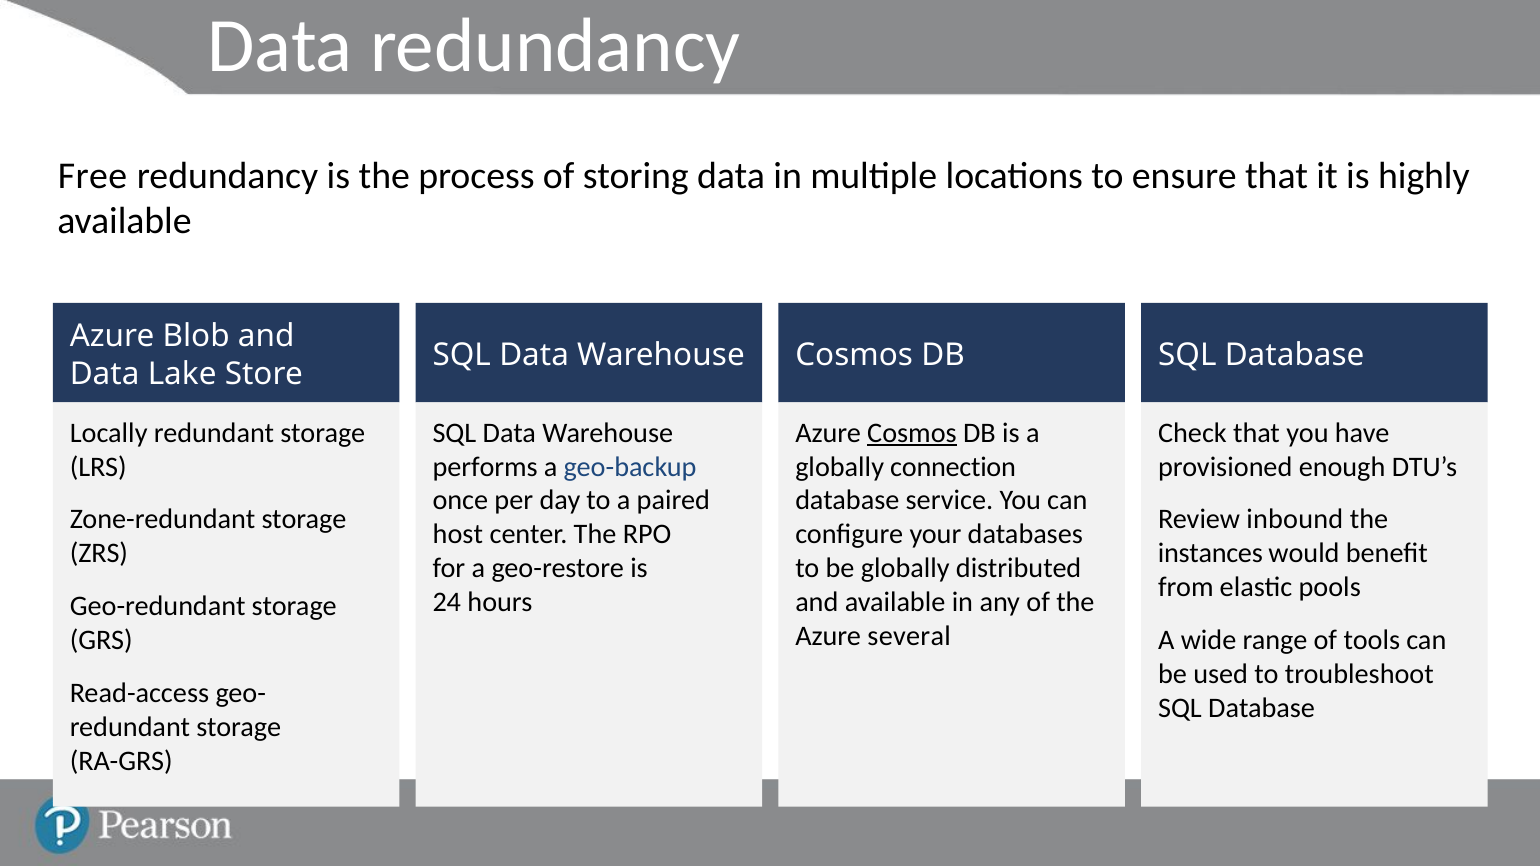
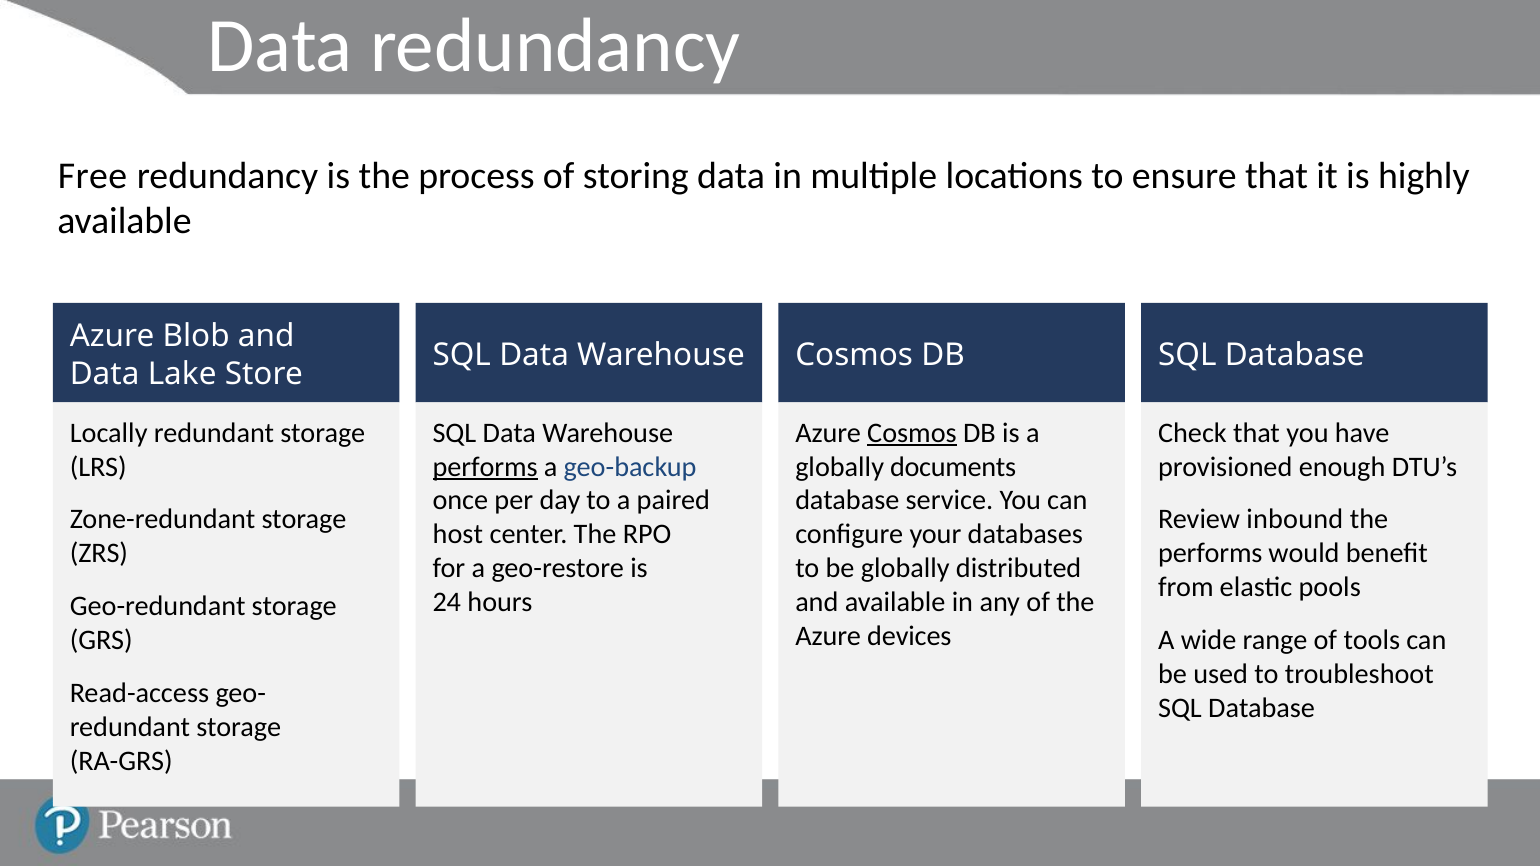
performs at (485, 467) underline: none -> present
connection: connection -> documents
instances at (1210, 554): instances -> performs
several: several -> devices
